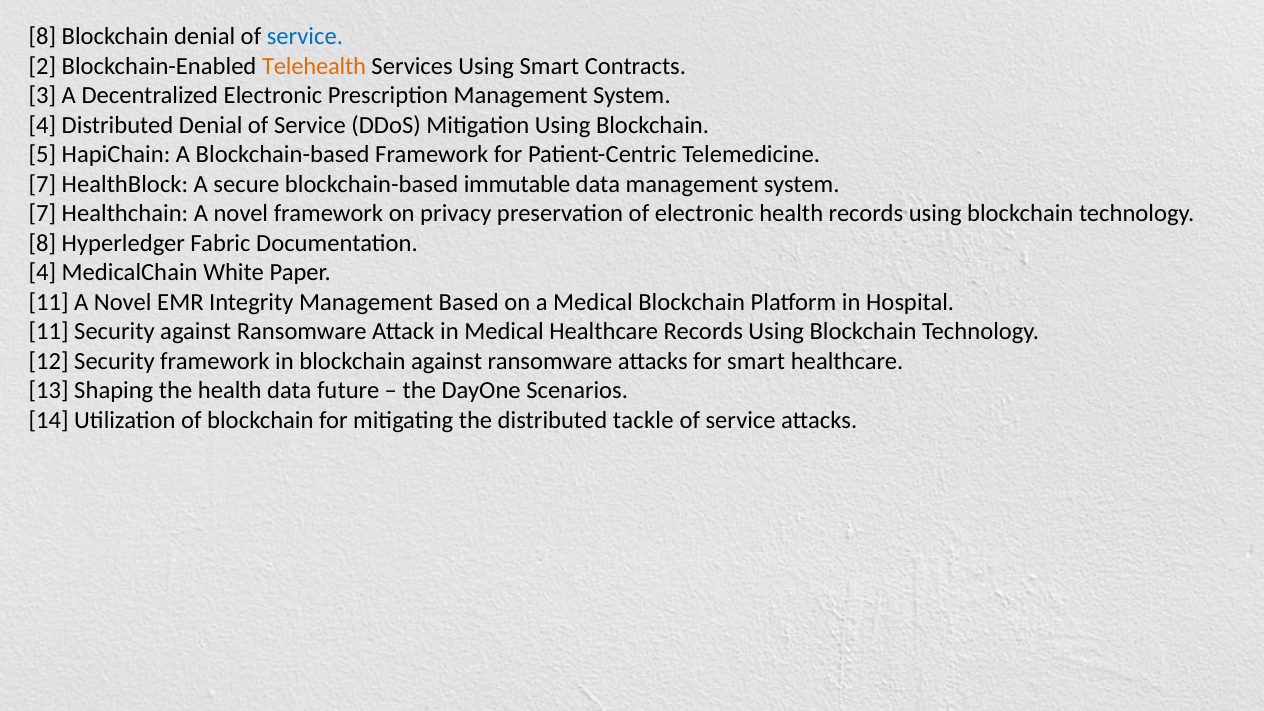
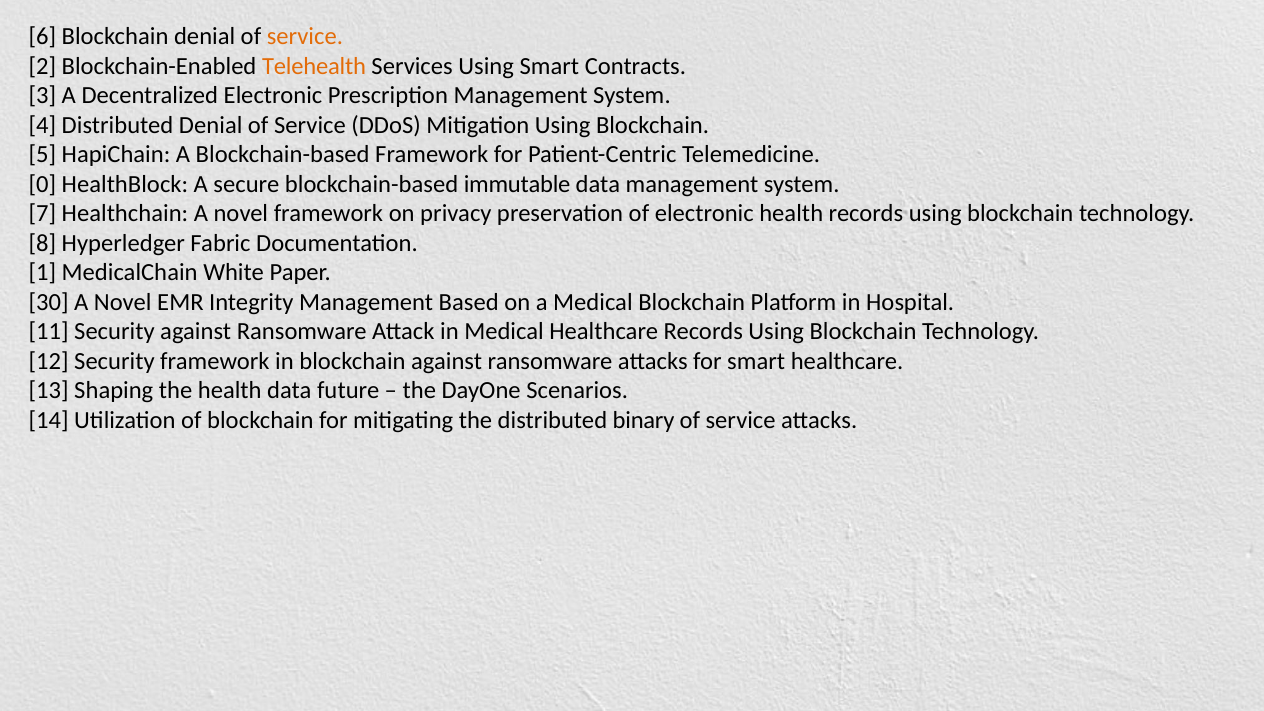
8 at (42, 36): 8 -> 6
service at (305, 36) colour: blue -> orange
7 at (42, 184): 7 -> 0
4 at (42, 273): 4 -> 1
11 at (49, 302): 11 -> 30
tackle: tackle -> binary
